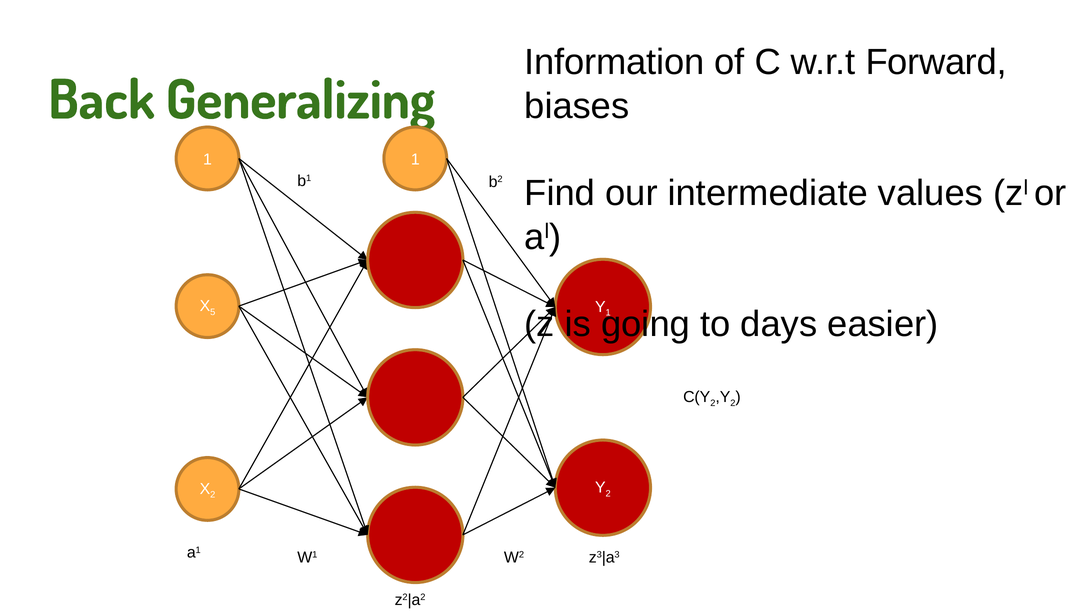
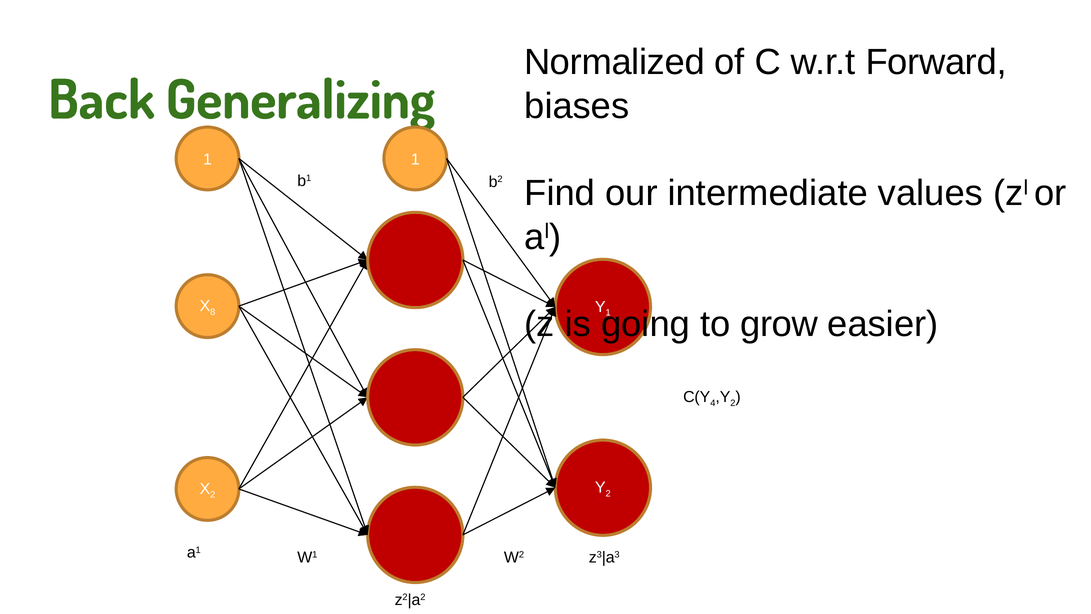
Information: Information -> Normalized
5: 5 -> 8
days: days -> grow
2 at (713, 403): 2 -> 4
